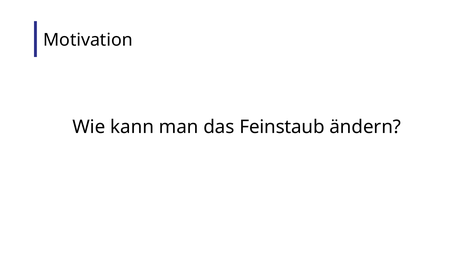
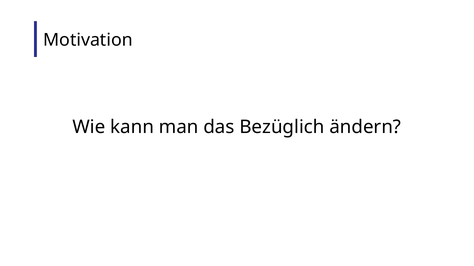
Feinstaub: Feinstaub -> Bezüglich
